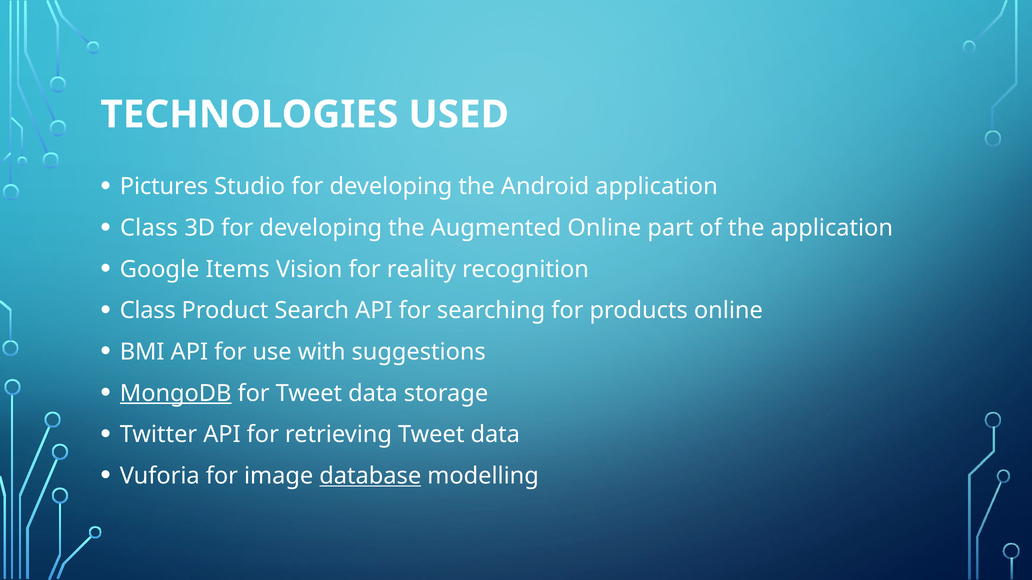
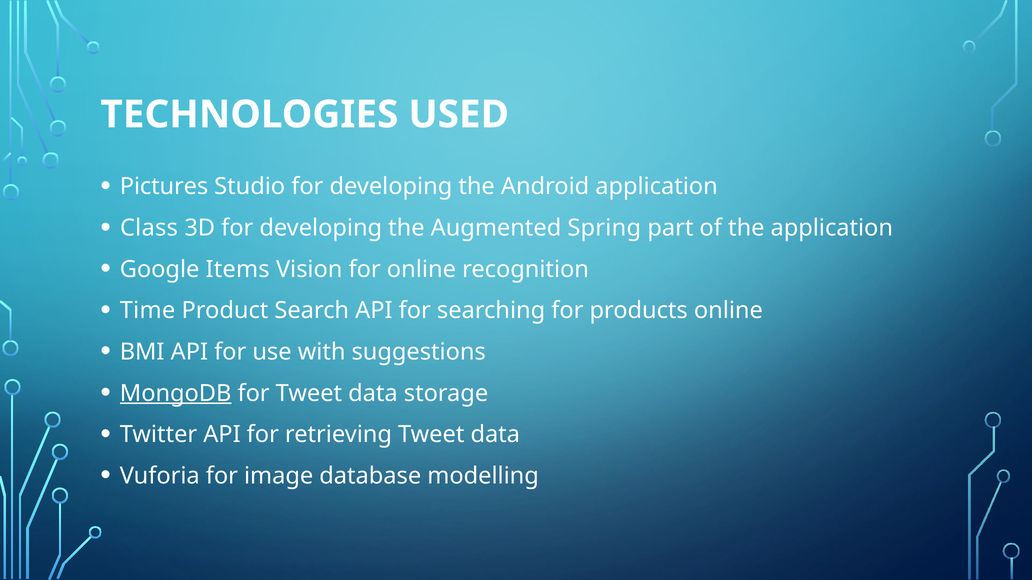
Augmented Online: Online -> Spring
for reality: reality -> online
Class at (148, 311): Class -> Time
database underline: present -> none
